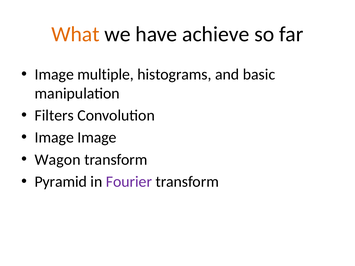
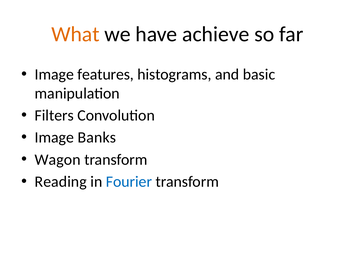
multiple: multiple -> features
Image Image: Image -> Banks
Pyramid: Pyramid -> Reading
Fourier colour: purple -> blue
